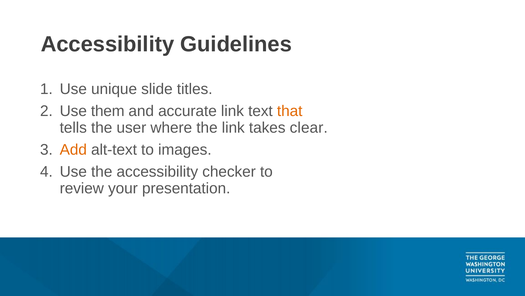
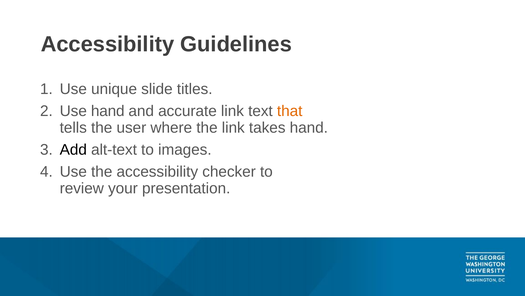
Use them: them -> hand
takes clear: clear -> hand
Add colour: orange -> black
